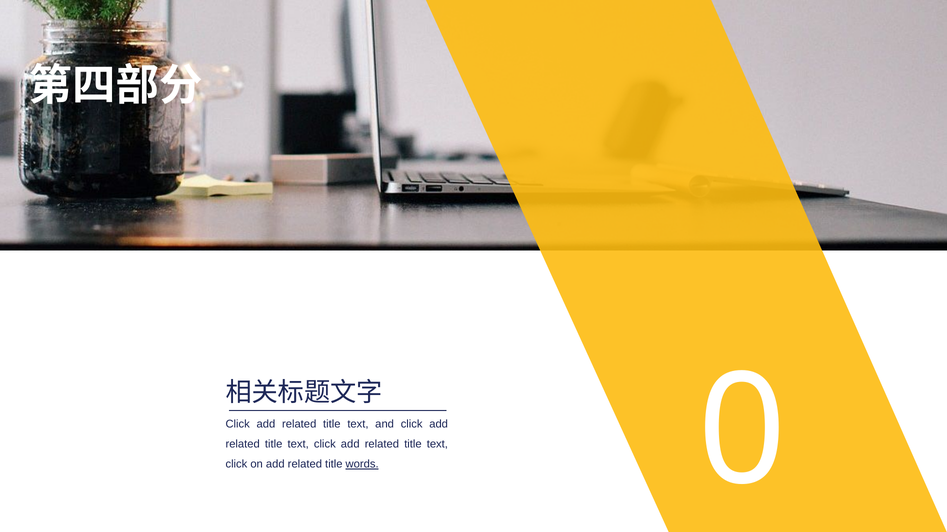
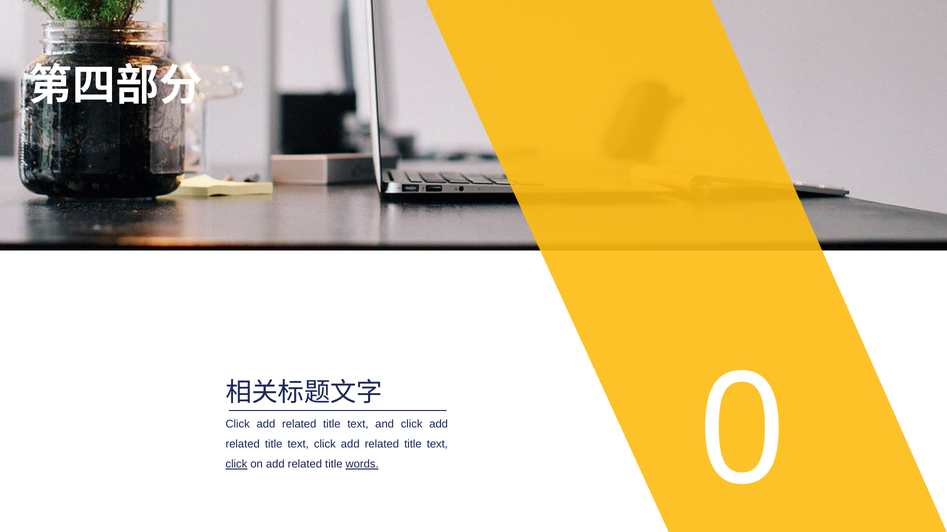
click at (236, 465) underline: none -> present
